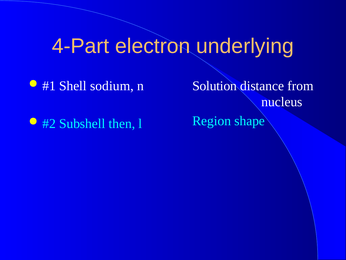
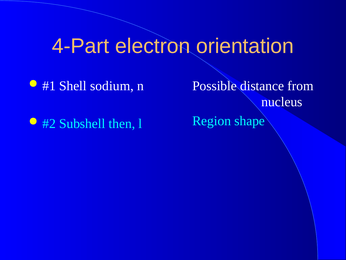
underlying: underlying -> orientation
Solution: Solution -> Possible
